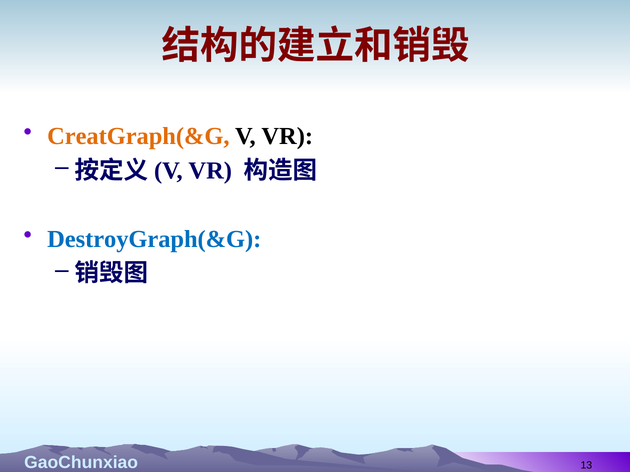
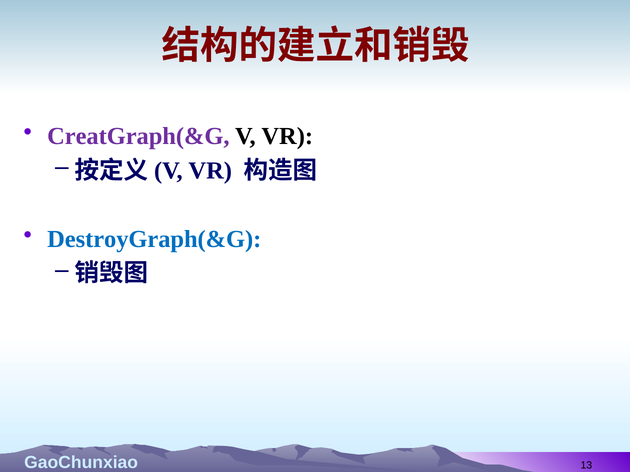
CreatGraph(&G colour: orange -> purple
